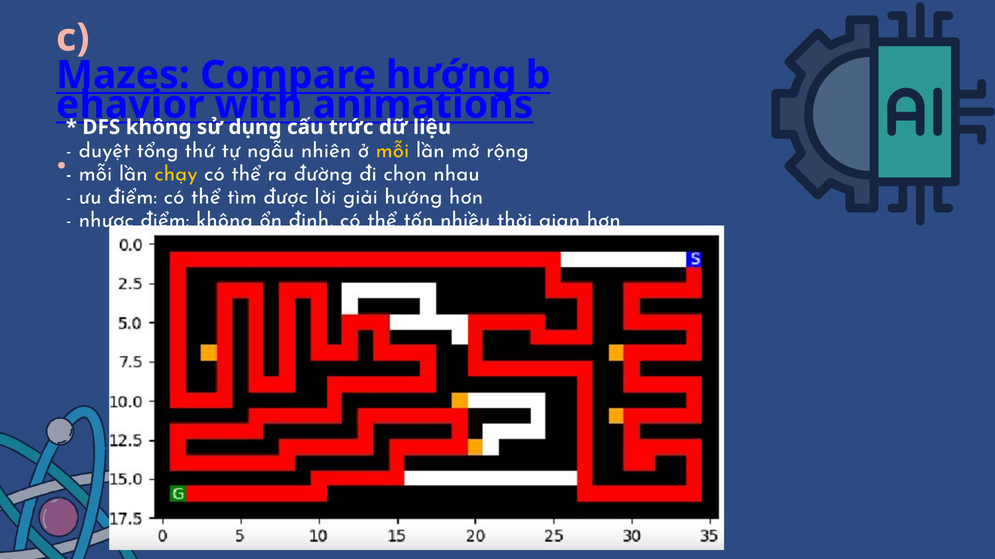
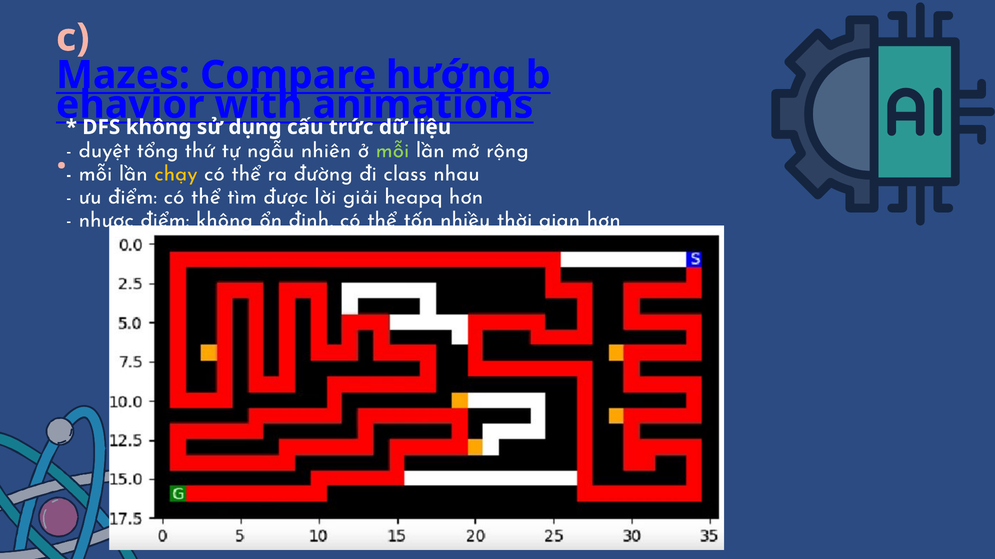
mỗi at (392, 151) colour: yellow -> light green
chọn: chọn -> class
giải hướng: hướng -> heapq
